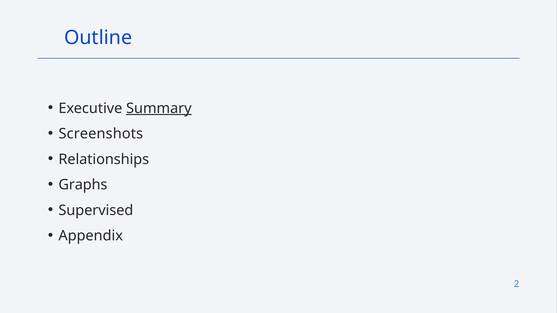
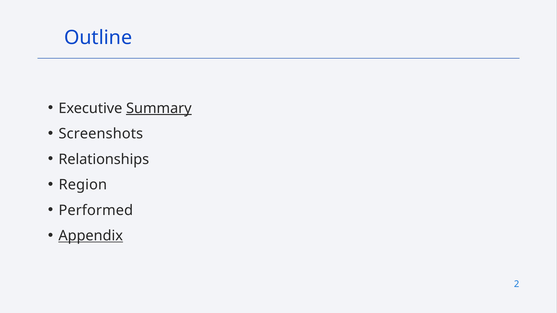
Graphs: Graphs -> Region
Supervised: Supervised -> Performed
Appendix underline: none -> present
